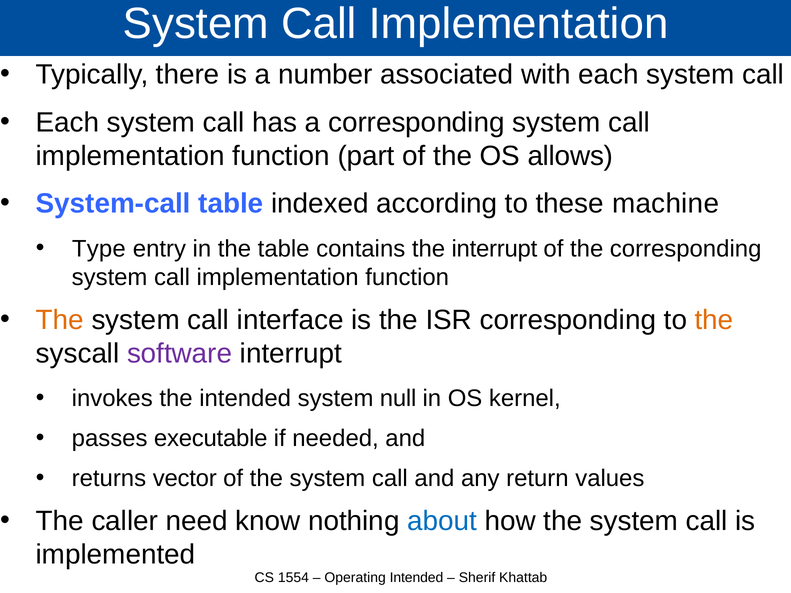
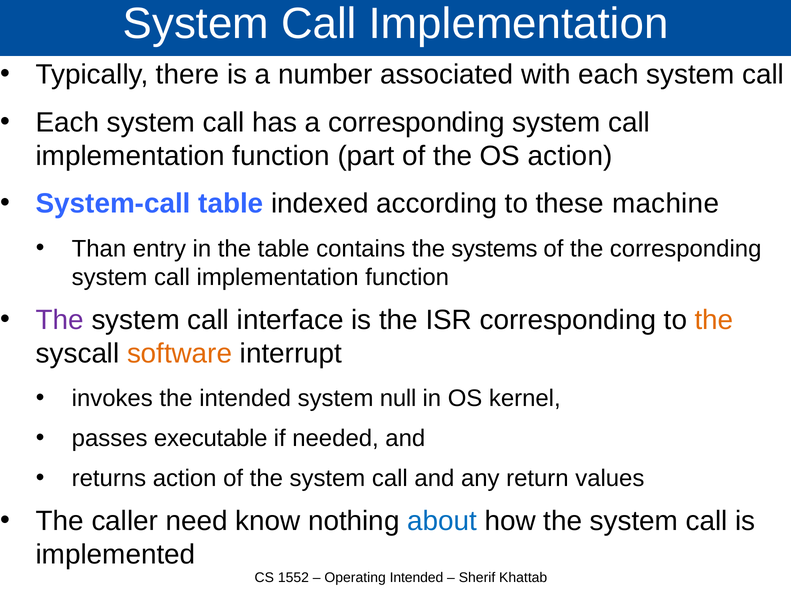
OS allows: allows -> action
Type: Type -> Than
the interrupt: interrupt -> systems
The at (60, 320) colour: orange -> purple
software colour: purple -> orange
returns vector: vector -> action
1554: 1554 -> 1552
